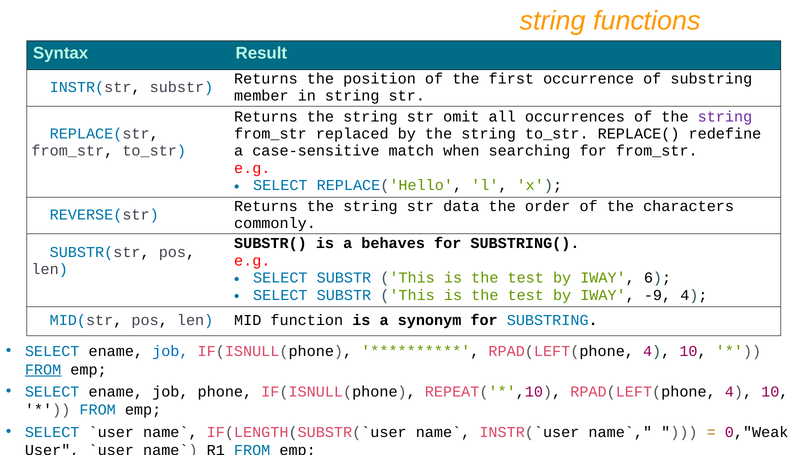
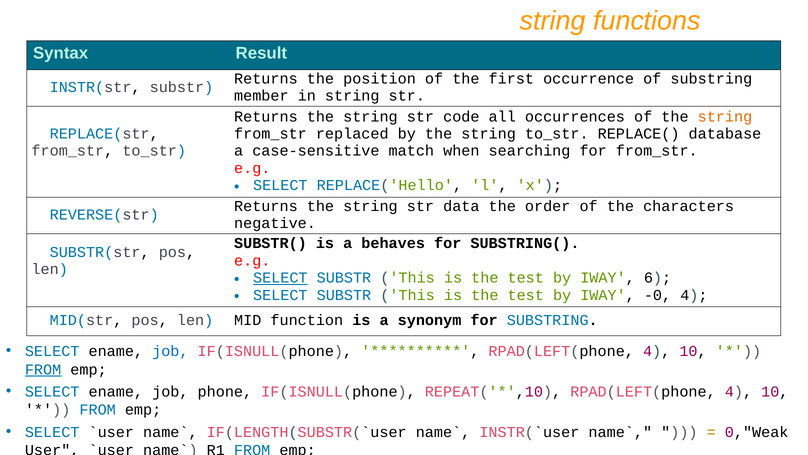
omit: omit -> code
string at (725, 116) colour: purple -> orange
redefine: redefine -> database
commonly: commonly -> negative
SELECT at (280, 278) underline: none -> present
-9: -9 -> -0
